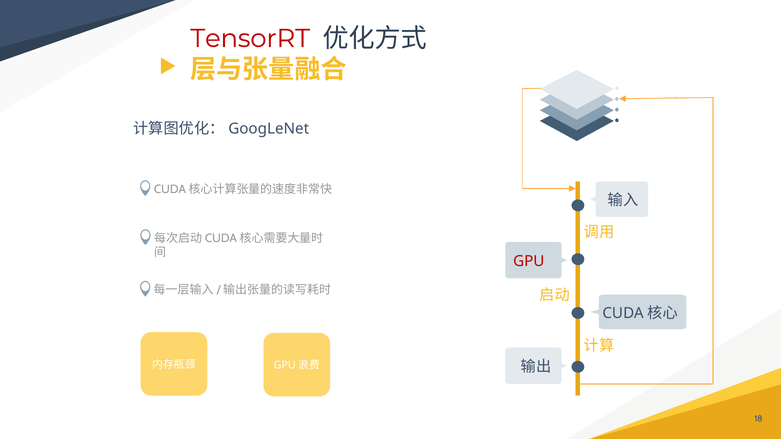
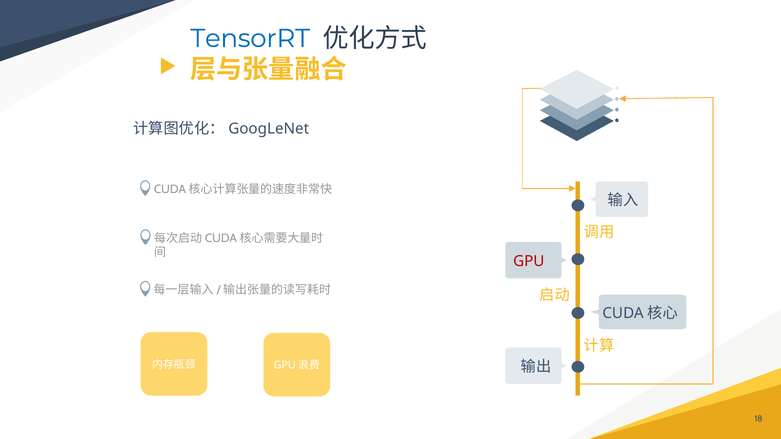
TensorRT colour: red -> blue
